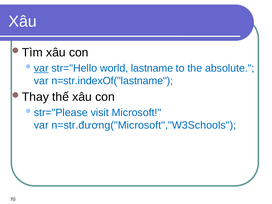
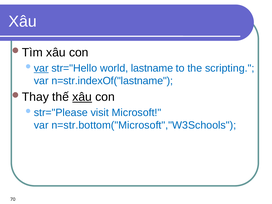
absolute: absolute -> scripting
xâu at (82, 97) underline: none -> present
n=str.đương("Microsoft","W3Schools: n=str.đương("Microsoft","W3Schools -> n=str.bottom("Microsoft","W3Schools
